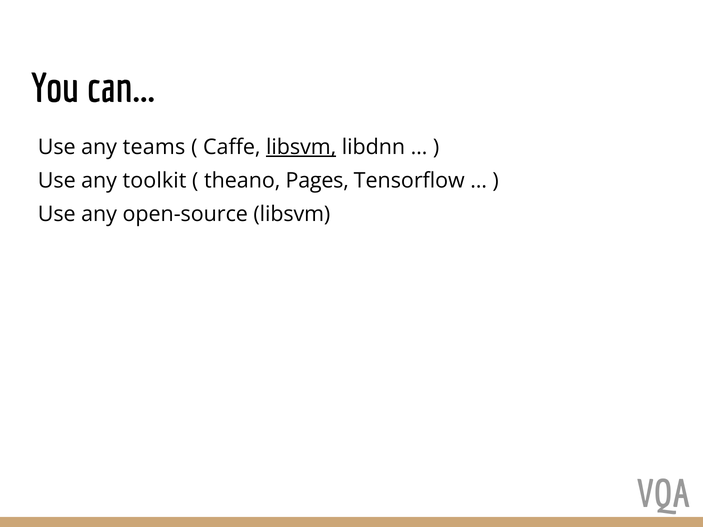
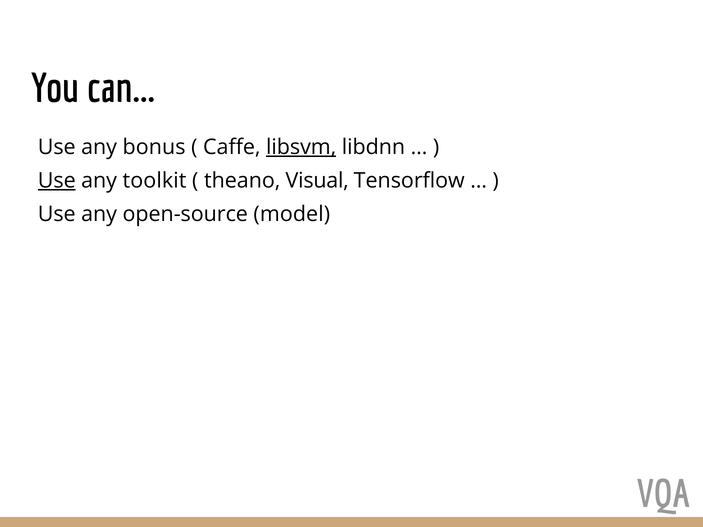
teams: teams -> bonus
Use at (57, 181) underline: none -> present
Pages: Pages -> Visual
open-source libsvm: libsvm -> model
